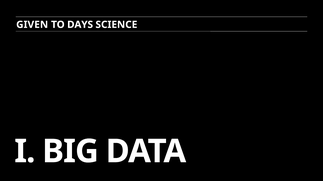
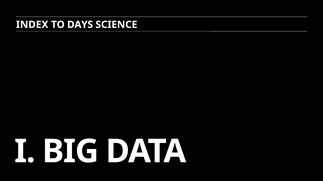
GIVEN: GIVEN -> INDEX
